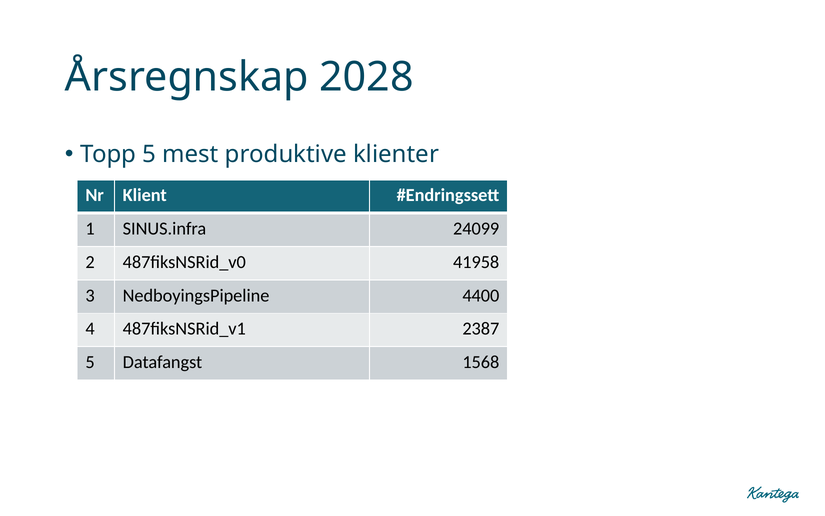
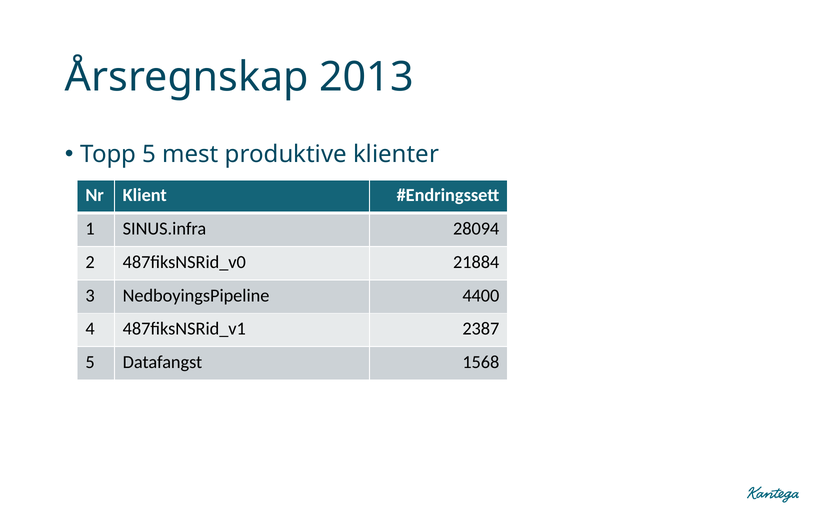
2028: 2028 -> 2013
24099: 24099 -> 28094
41958: 41958 -> 21884
